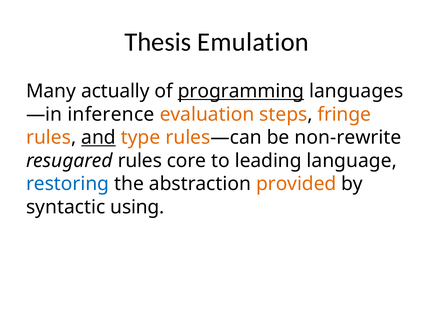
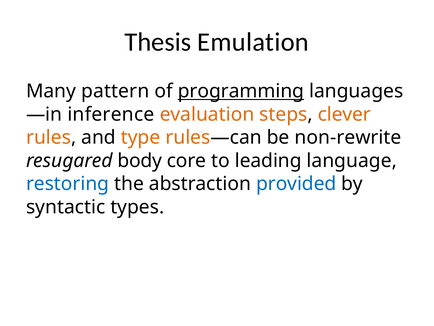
actually: actually -> pattern
fringe: fringe -> clever
and underline: present -> none
resugared rules: rules -> body
provided colour: orange -> blue
using: using -> types
